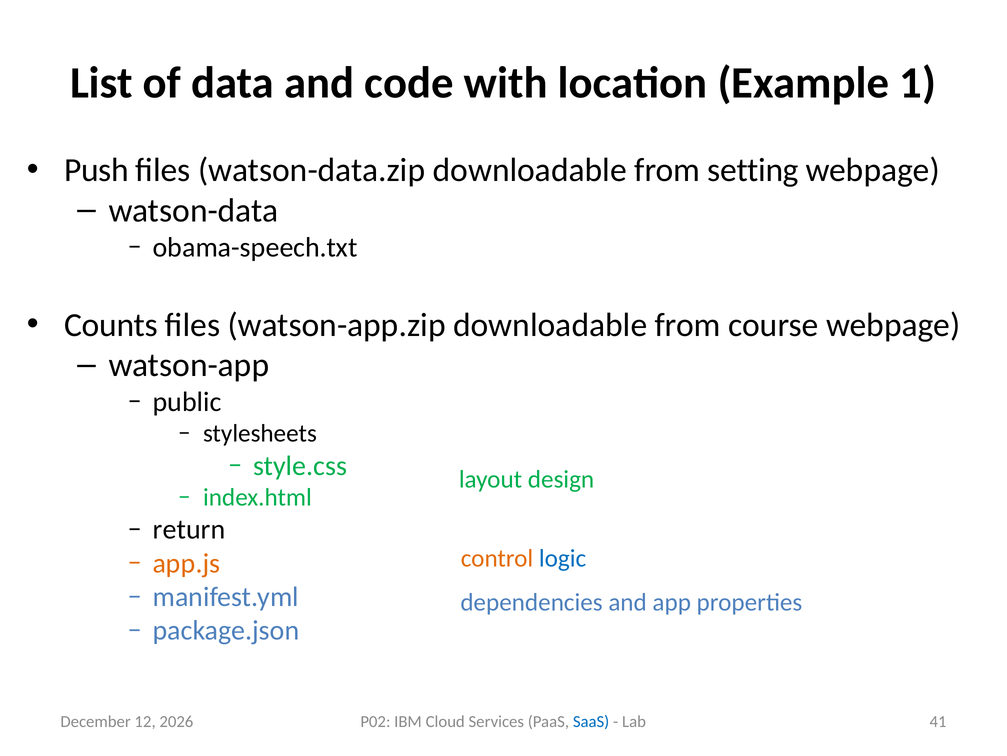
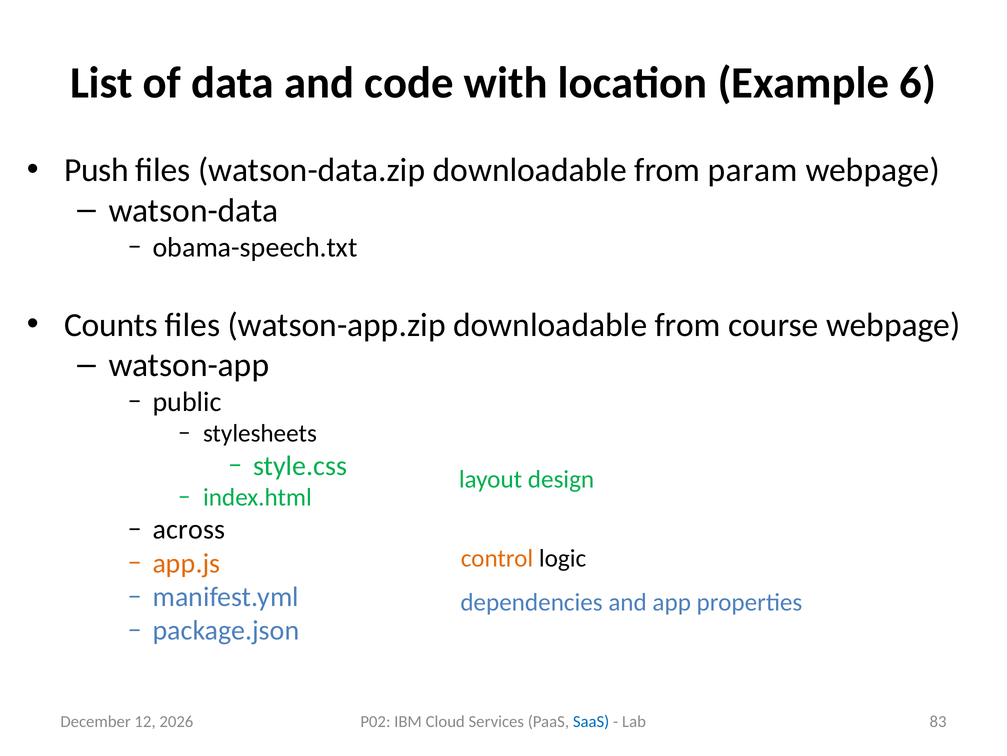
1: 1 -> 6
setting: setting -> param
return: return -> across
logic colour: blue -> black
41: 41 -> 83
